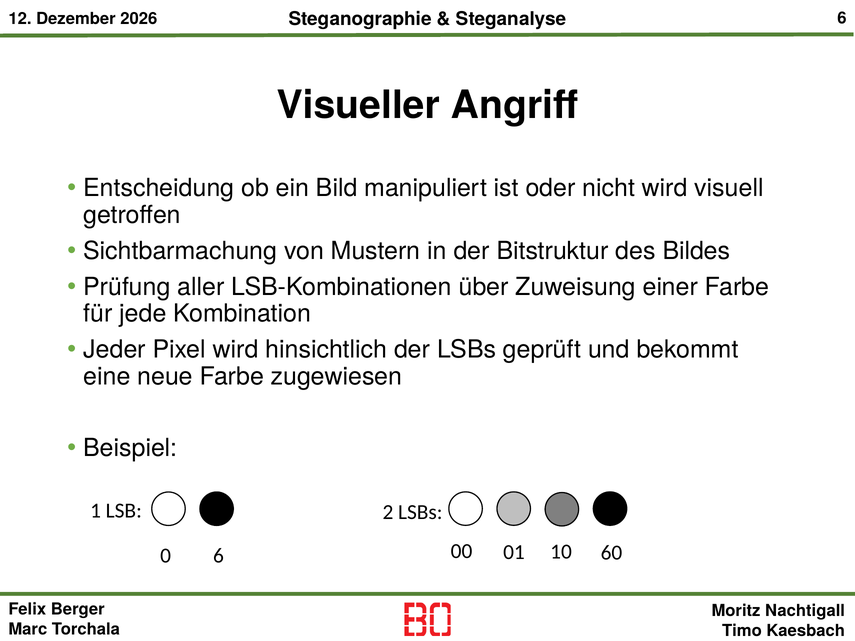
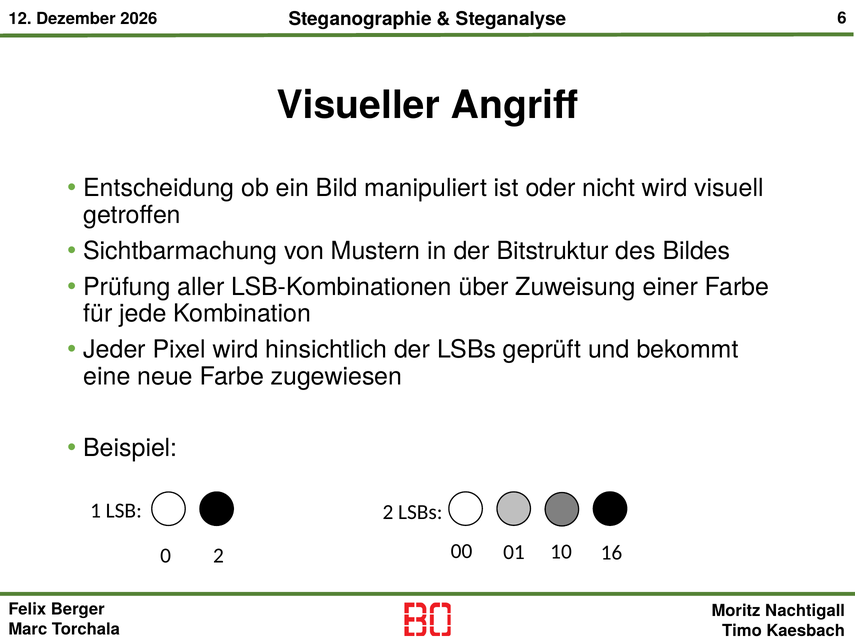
60: 60 -> 16
0 6: 6 -> 2
